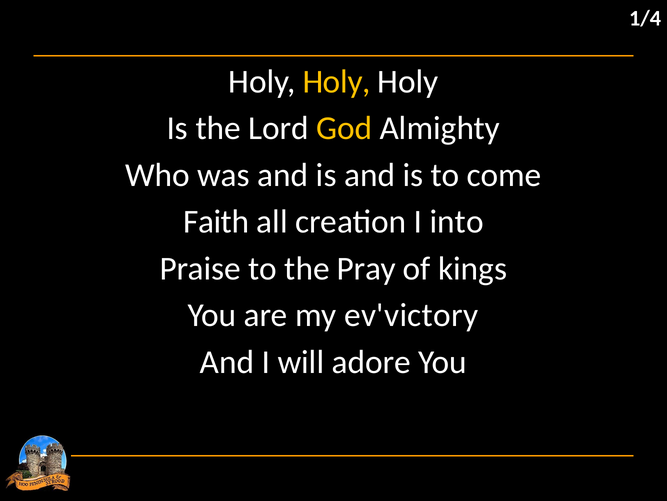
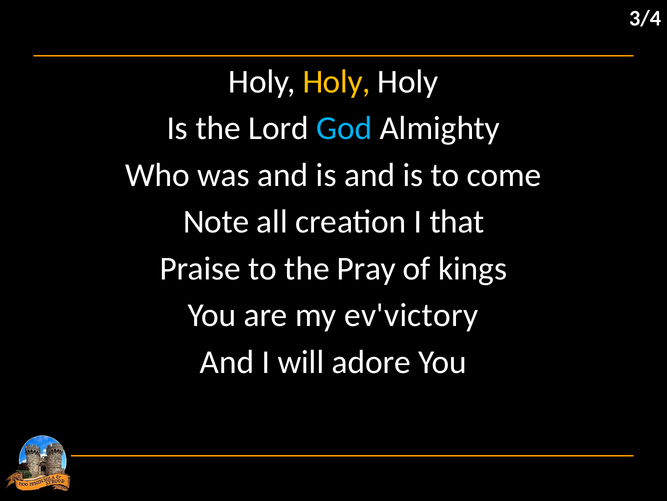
1/4: 1/4 -> 3/4
God colour: yellow -> light blue
Faith: Faith -> Note
into: into -> that
